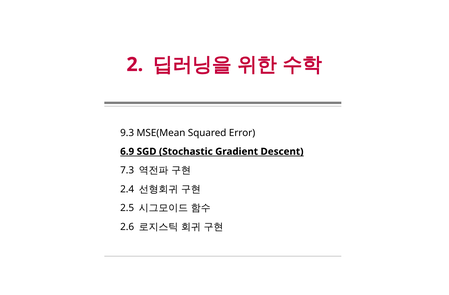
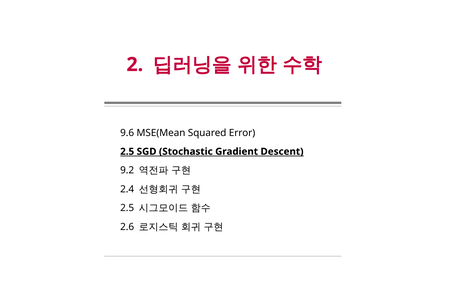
9.3: 9.3 -> 9.6
6.9 at (127, 152): 6.9 -> 2.5
7.3: 7.3 -> 9.2
